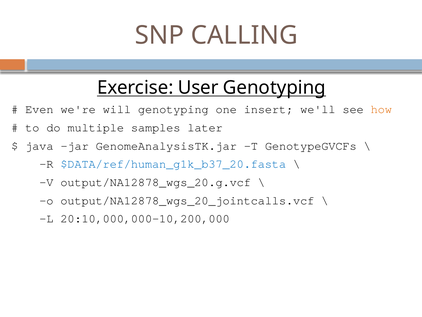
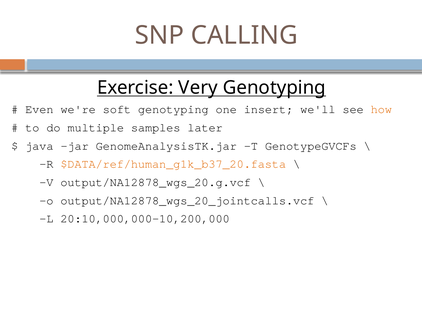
User: User -> Very
will: will -> soft
$DATA/ref/human_g1k_b37_20.fasta colour: blue -> orange
